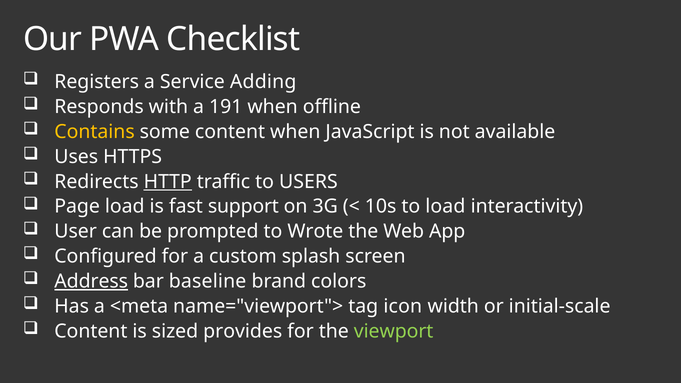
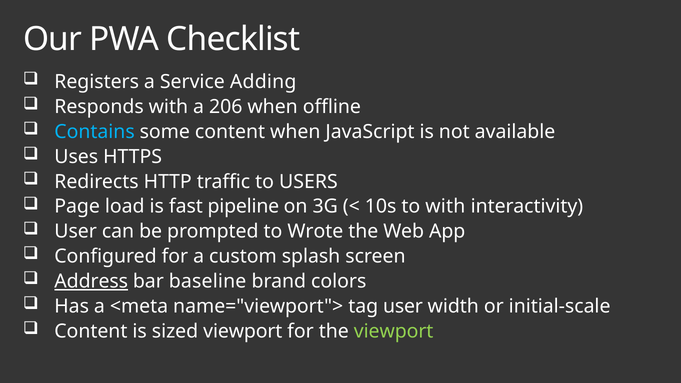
191: 191 -> 206
Contains colour: yellow -> light blue
HTTP underline: present -> none
support: support -> pipeline
to load: load -> with
tag icon: icon -> user
sized provides: provides -> viewport
